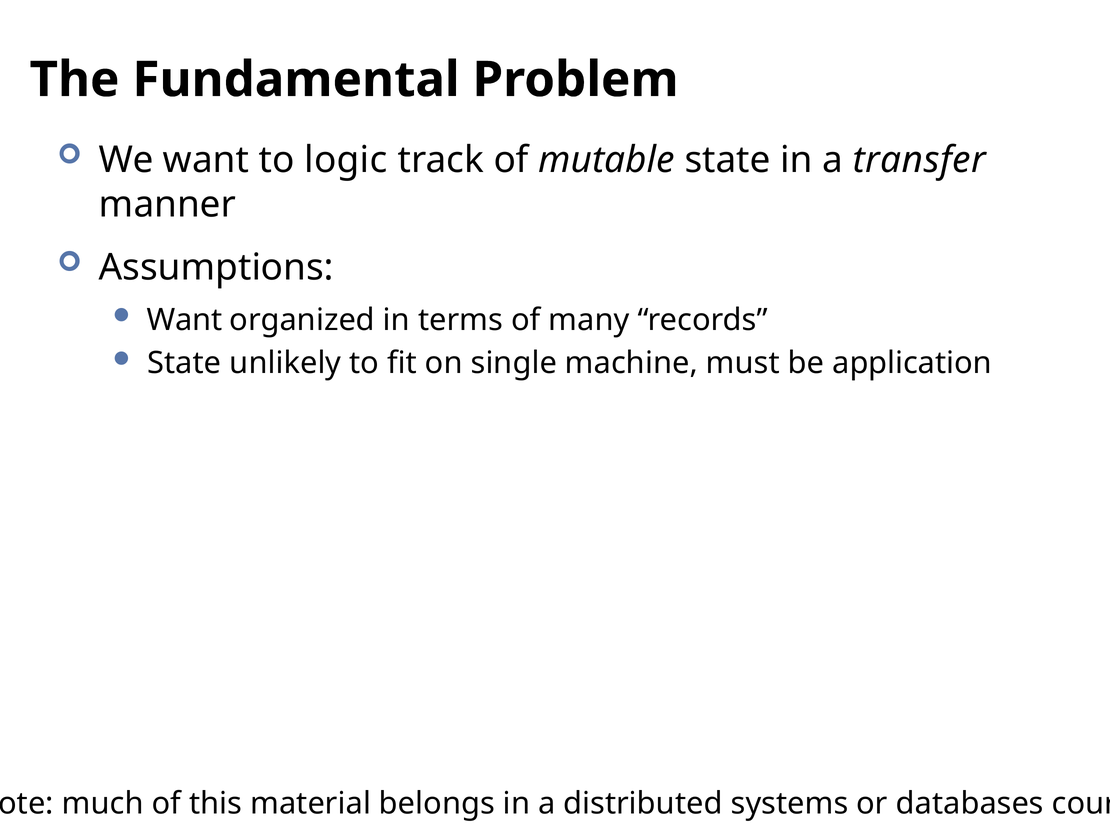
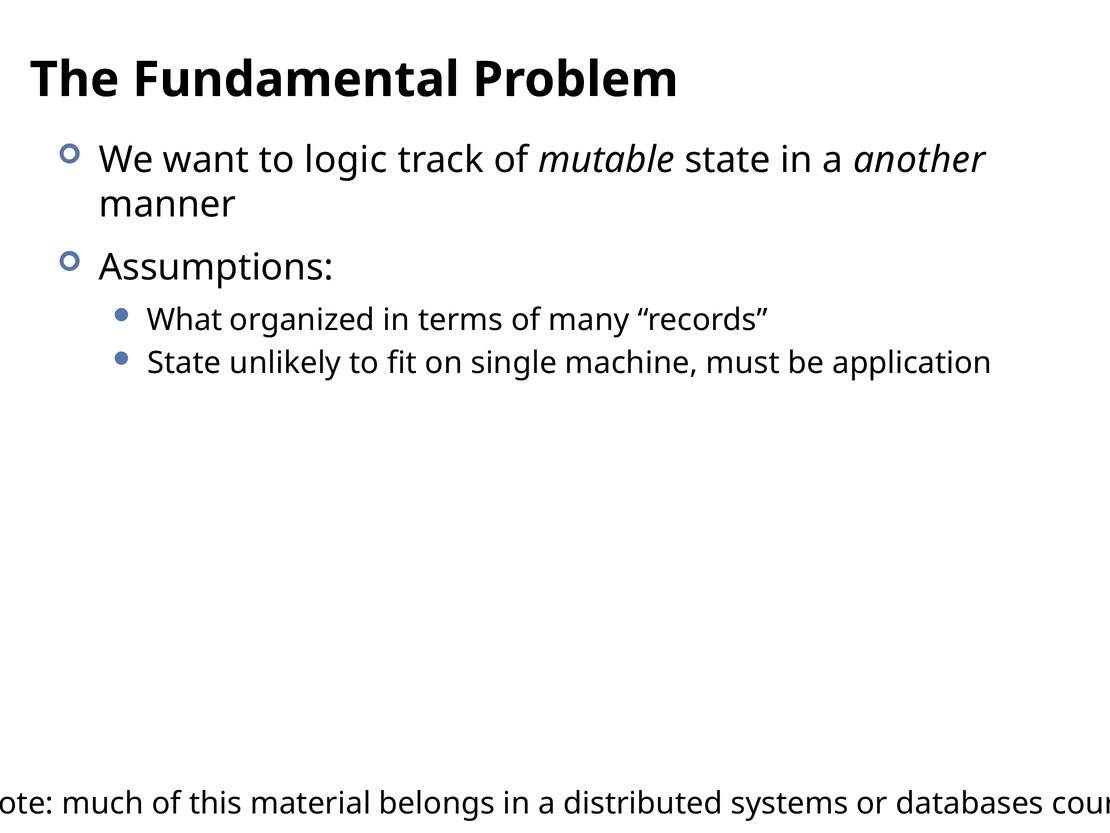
transfer: transfer -> another
Want at (185, 320): Want -> What
